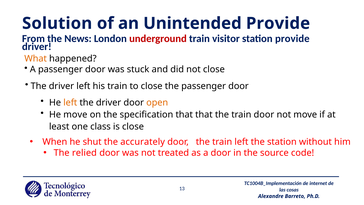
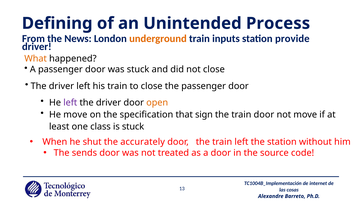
Solution: Solution -> Defining
Unintended Provide: Provide -> Process
underground colour: red -> orange
visitor: visitor -> inputs
left at (70, 103) colour: orange -> purple
that that: that -> sign
is close: close -> stuck
relied: relied -> sends
